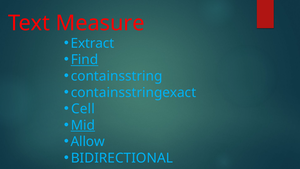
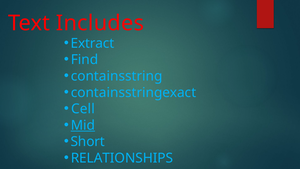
Measure: Measure -> Includes
Find underline: present -> none
Allow: Allow -> Short
BIDIRECTIONAL: BIDIRECTIONAL -> RELATIONSHIPS
